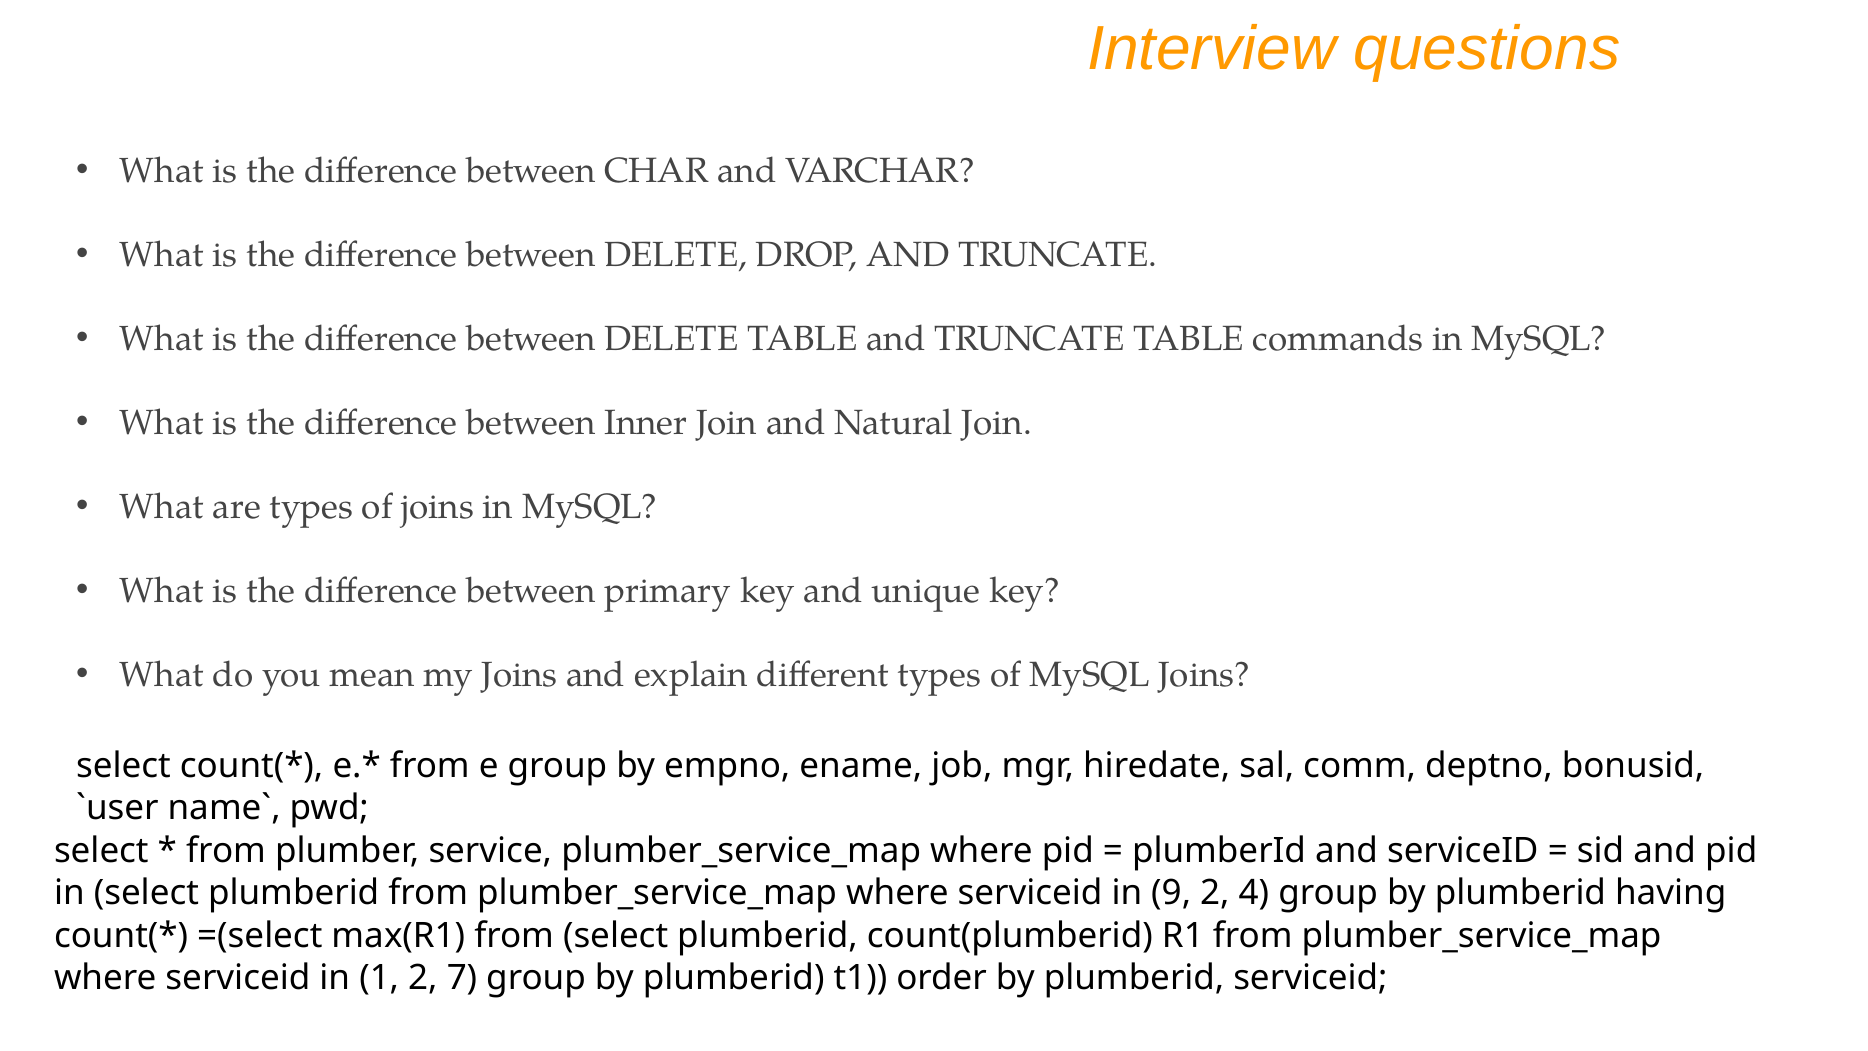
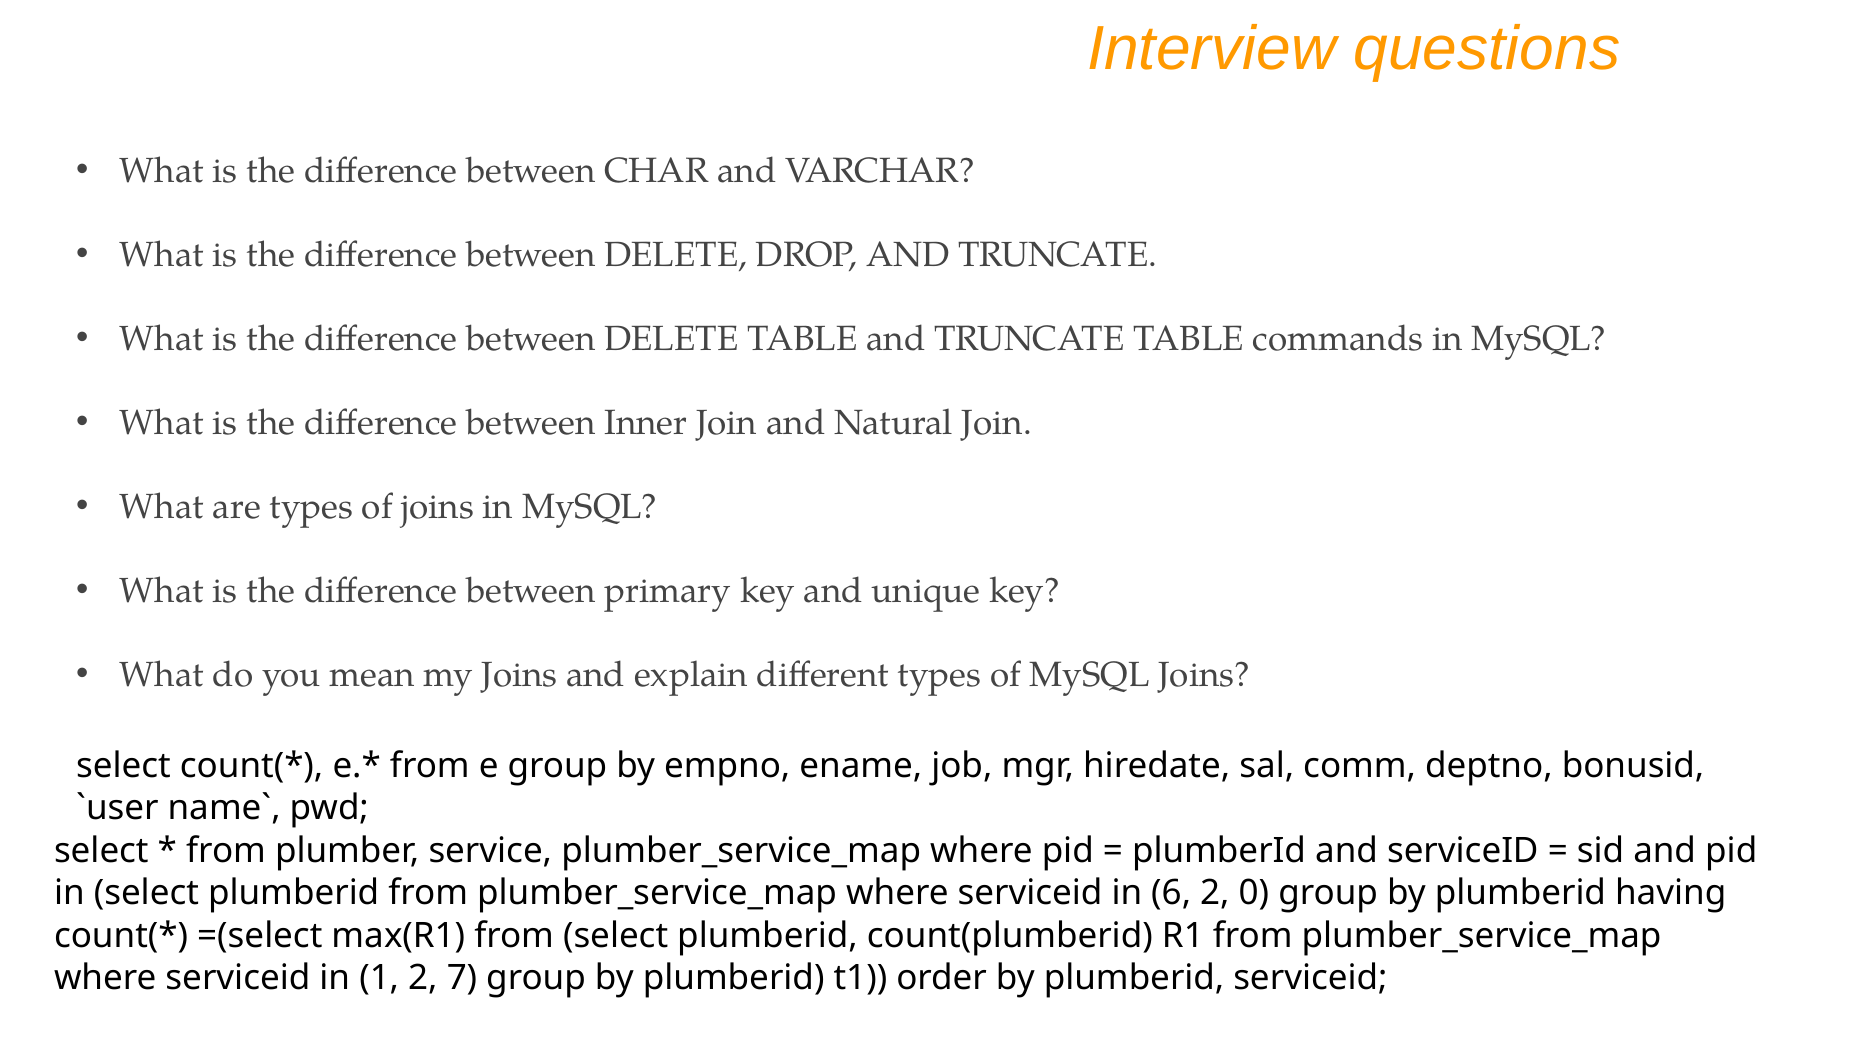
9: 9 -> 6
4: 4 -> 0
